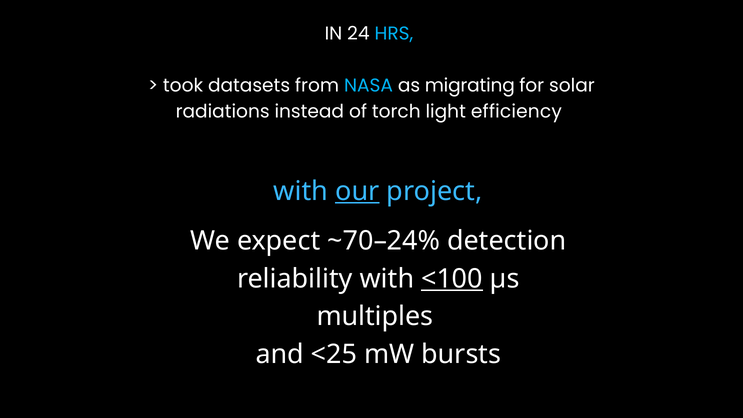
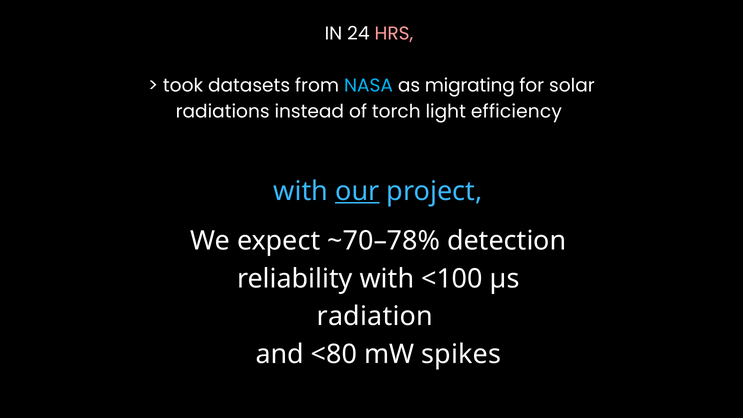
HRS colour: light blue -> pink
~70–24%: ~70–24% -> ~70–78%
<100 underline: present -> none
multiples: multiples -> radiation
<25: <25 -> <80
bursts: bursts -> spikes
